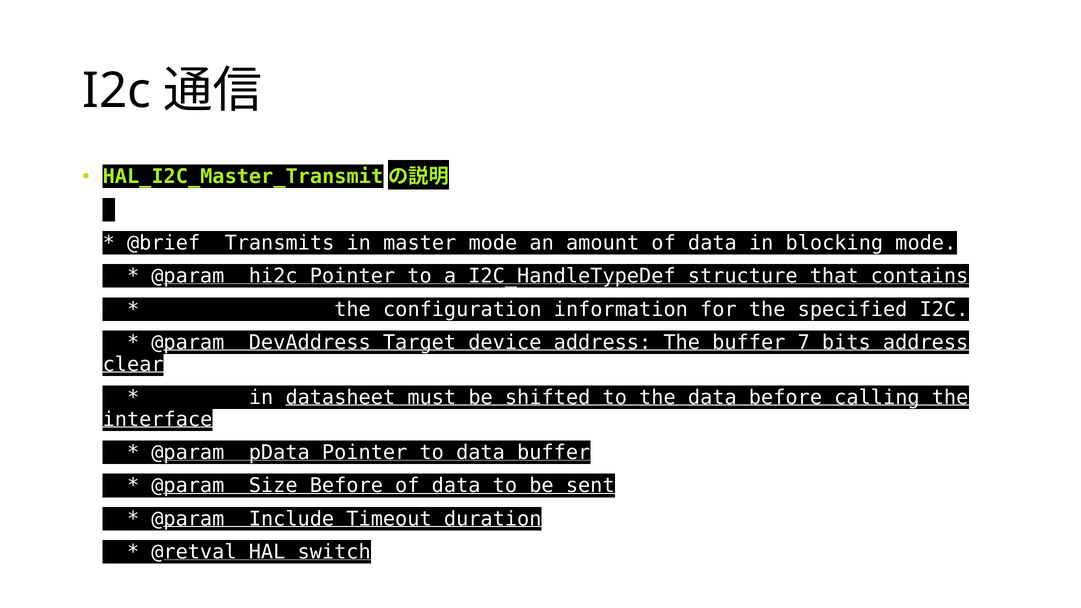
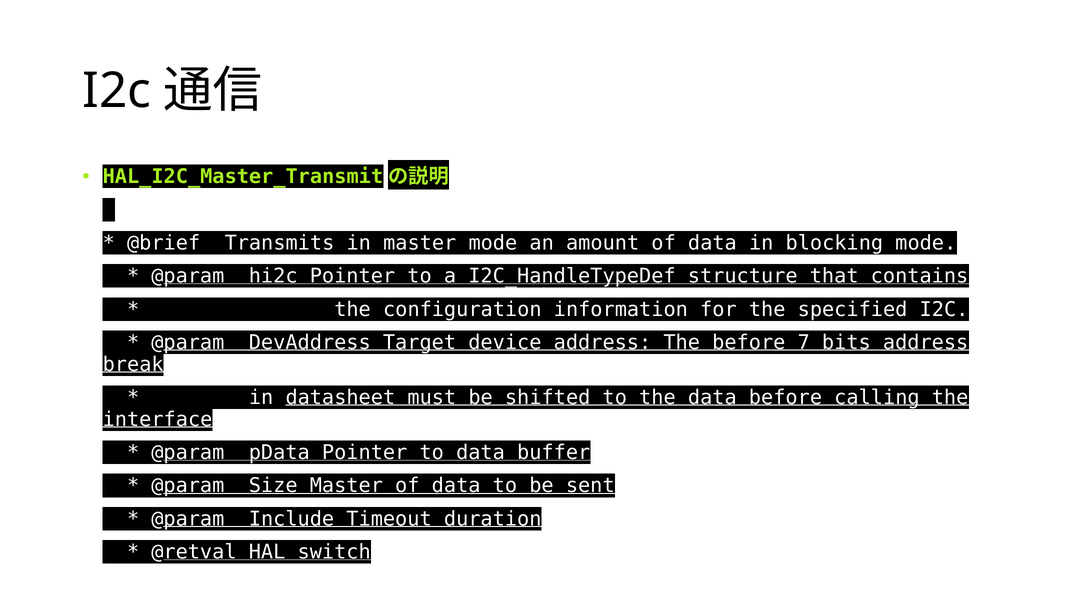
The buffer: buffer -> before
clear: clear -> break
Size Before: Before -> Master
